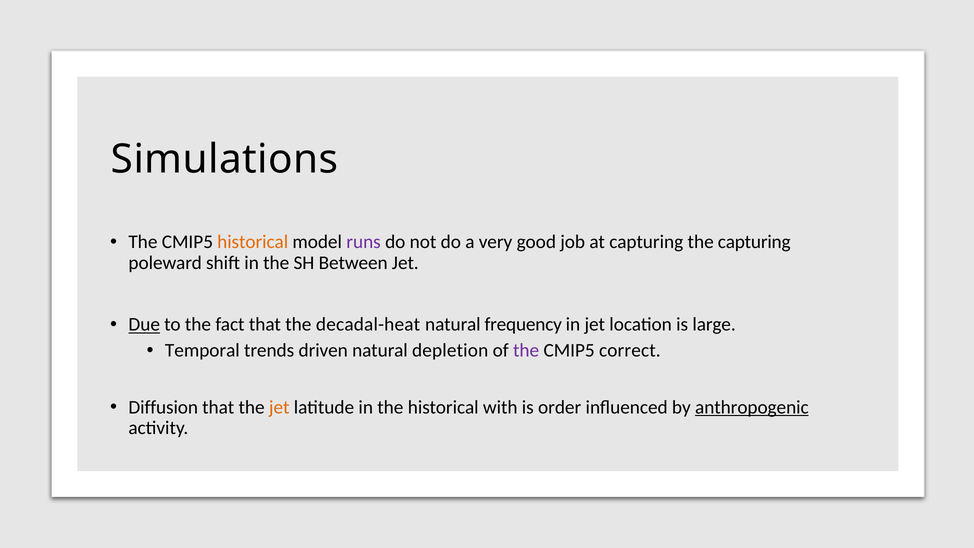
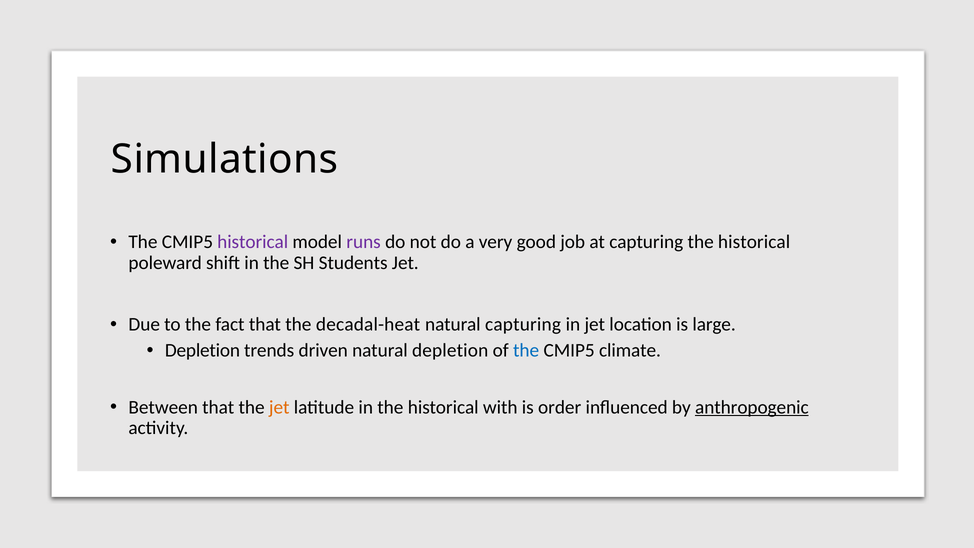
historical at (253, 242) colour: orange -> purple
capturing the capturing: capturing -> historical
Between: Between -> Students
Due underline: present -> none
natural frequency: frequency -> capturing
Temporal at (202, 350): Temporal -> Depletion
the at (526, 350) colour: purple -> blue
correct: correct -> climate
Diffusion: Diffusion -> Between
